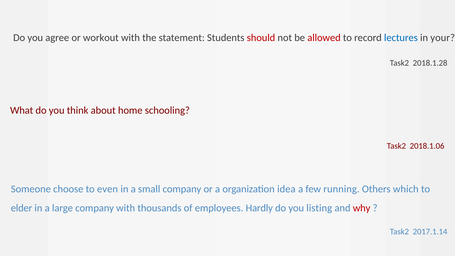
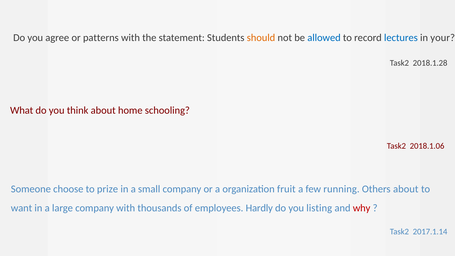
workout: workout -> patterns
should colour: red -> orange
allowed colour: red -> blue
even: even -> prize
idea: idea -> fruit
Others which: which -> about
elder: elder -> want
